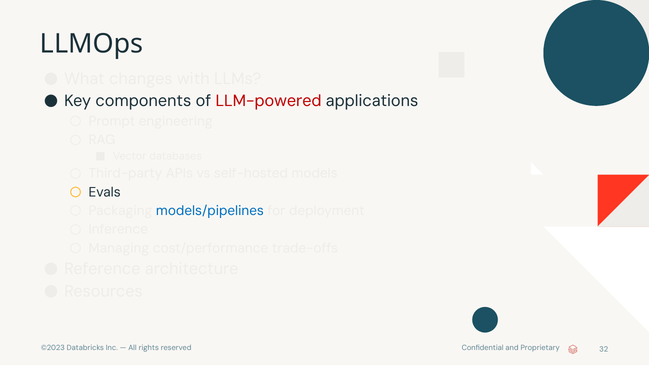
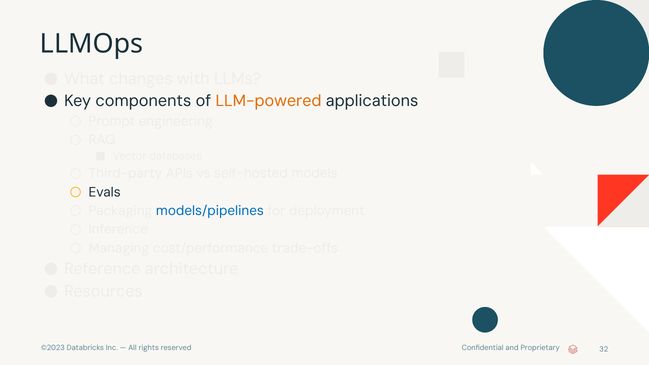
LLM-powered colour: red -> orange
